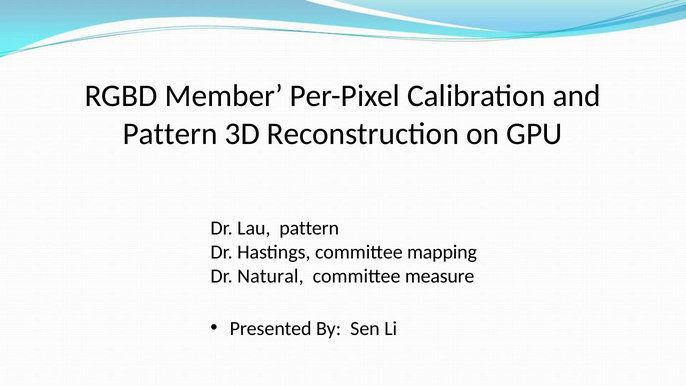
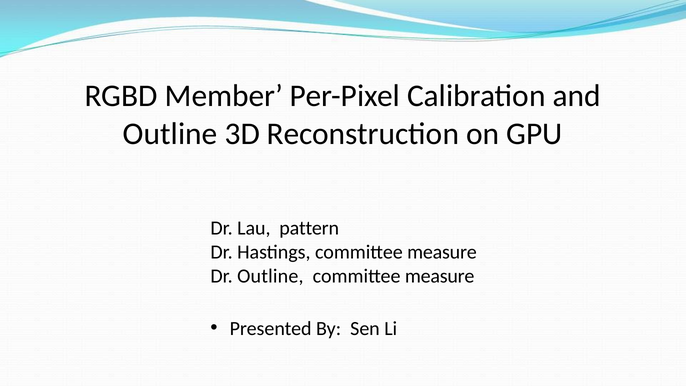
Pattern at (170, 134): Pattern -> Outline
Hastings committee mapping: mapping -> measure
Dr Natural: Natural -> Outline
